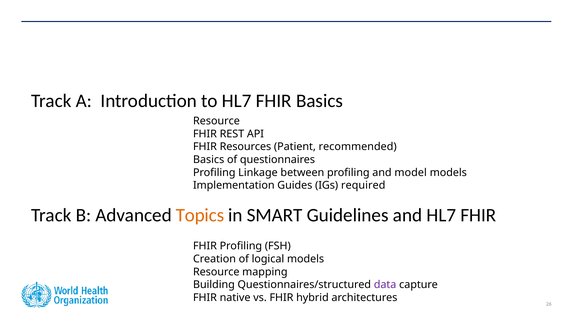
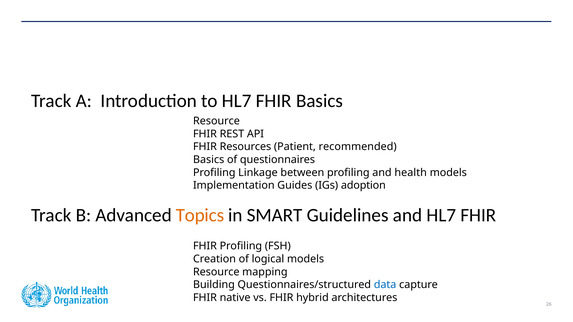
model: model -> health
required: required -> adoption
data colour: purple -> blue
